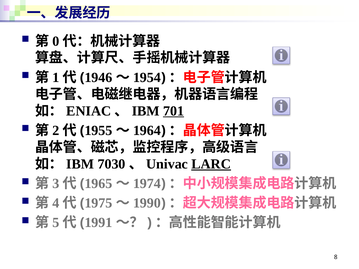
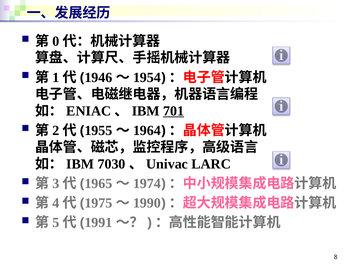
LARC underline: present -> none
